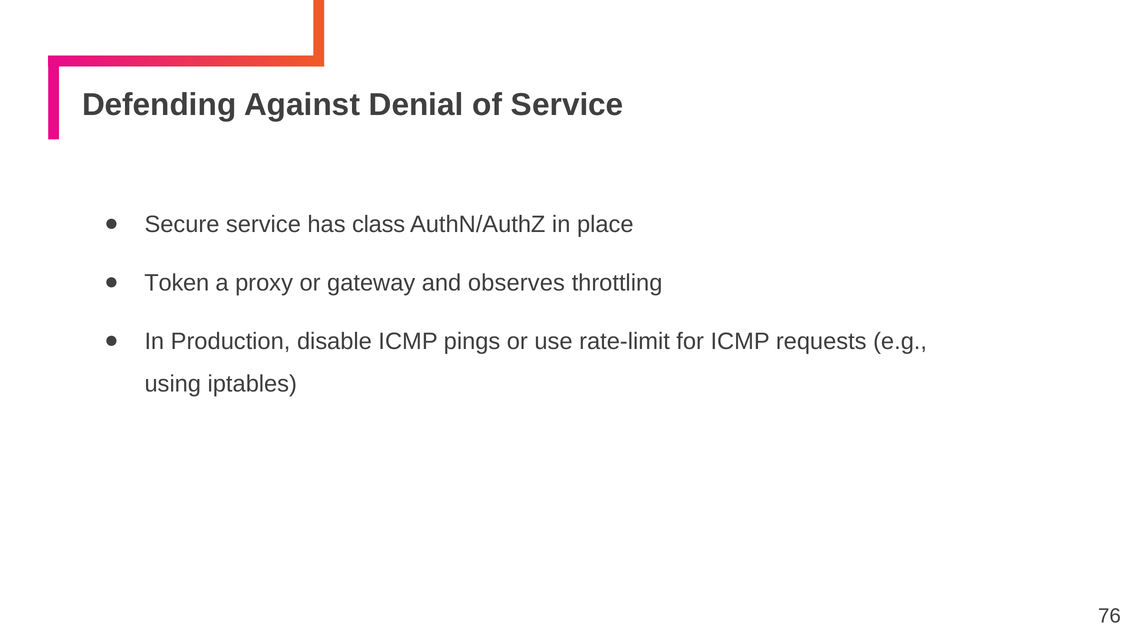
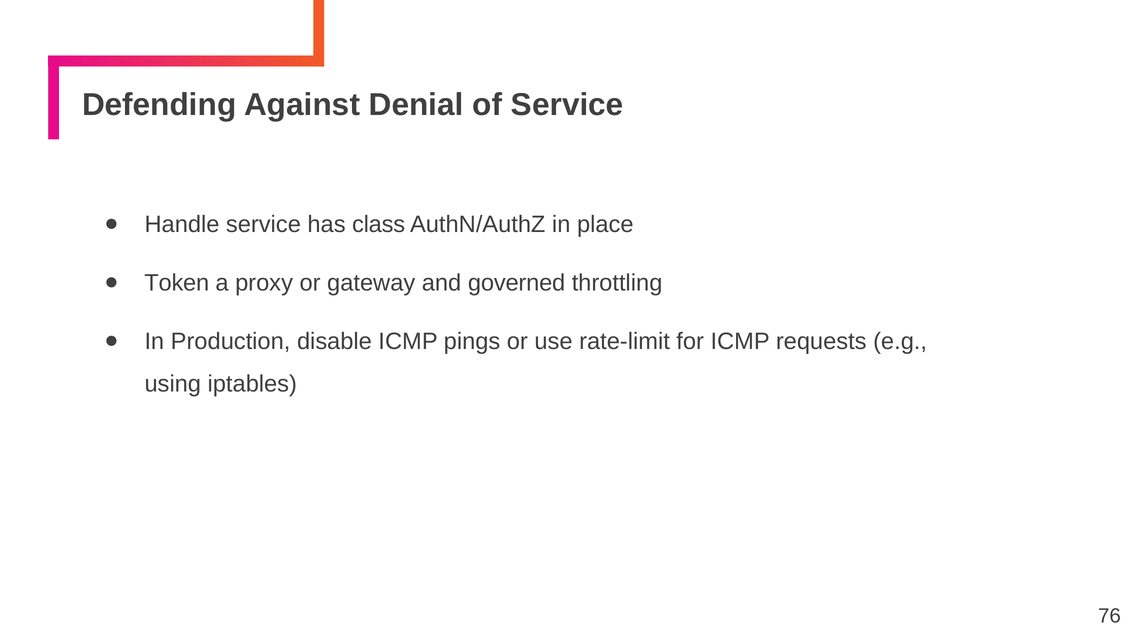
Secure: Secure -> Handle
observes: observes -> governed
